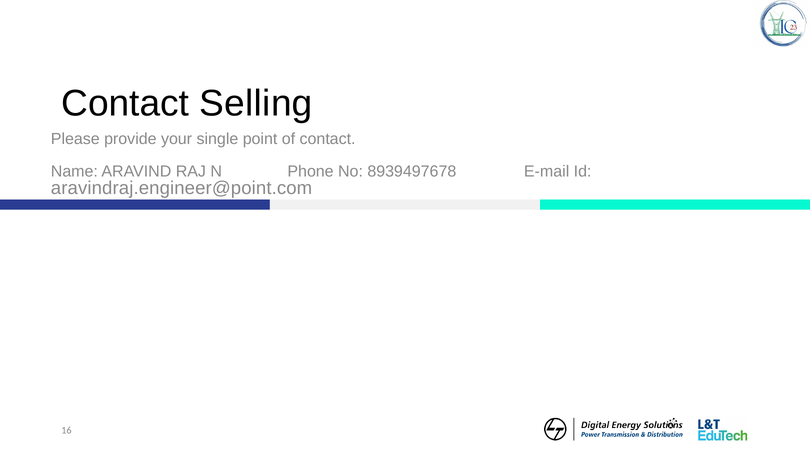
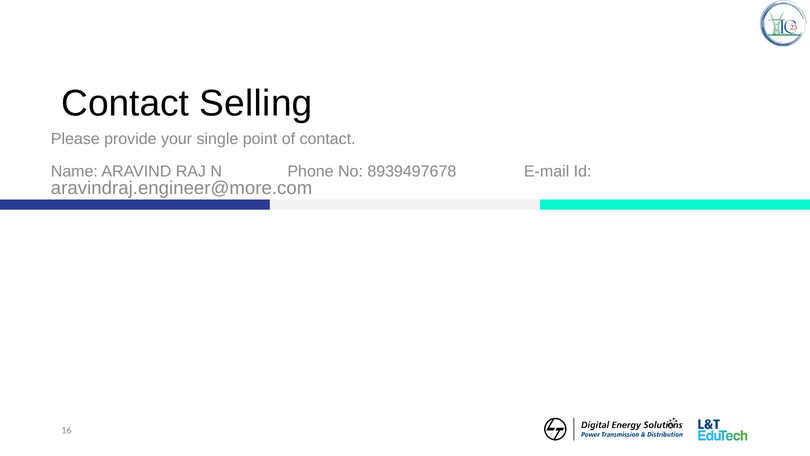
aravindraj.engineer@point.com: aravindraj.engineer@point.com -> aravindraj.engineer@more.com
